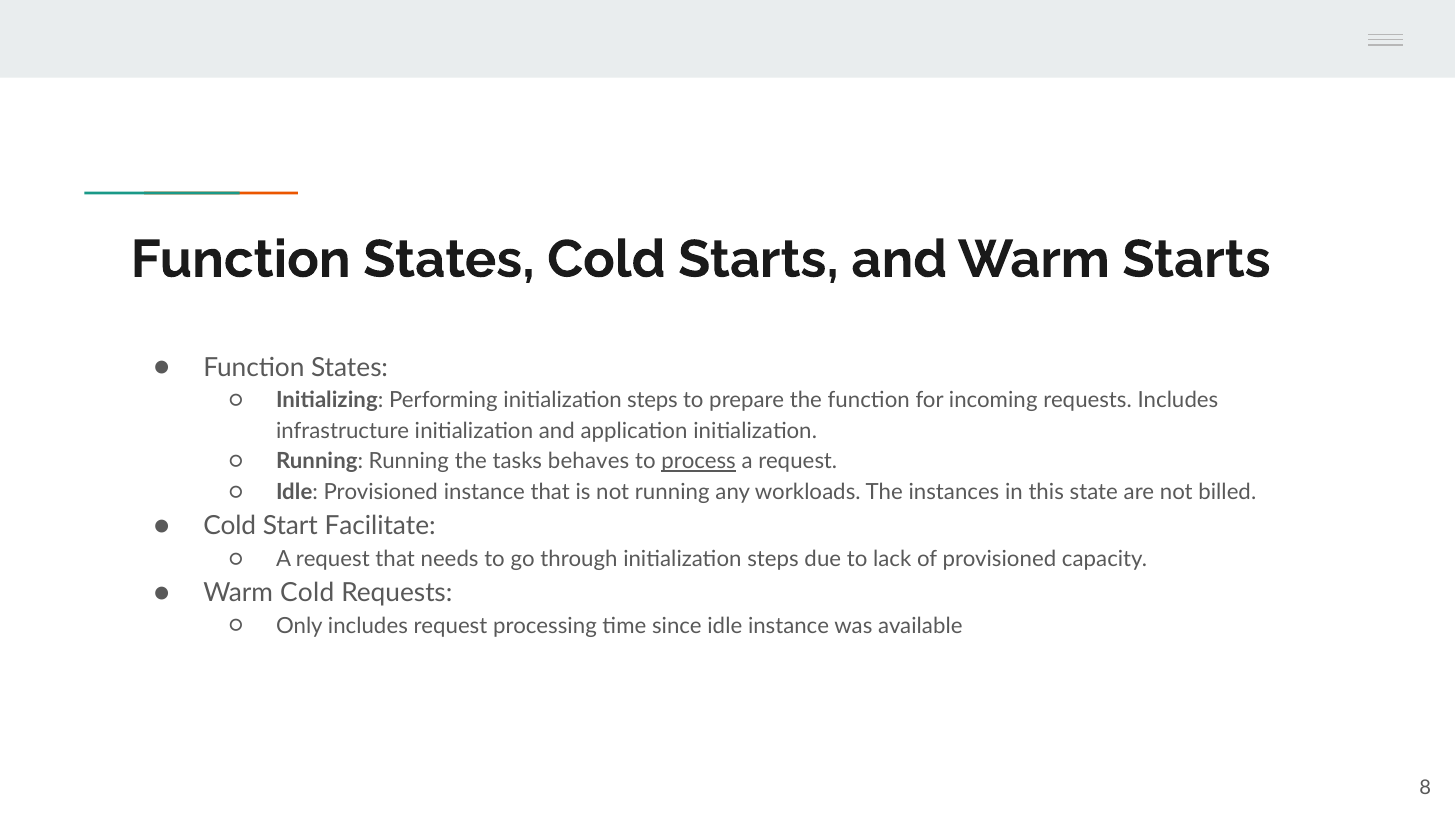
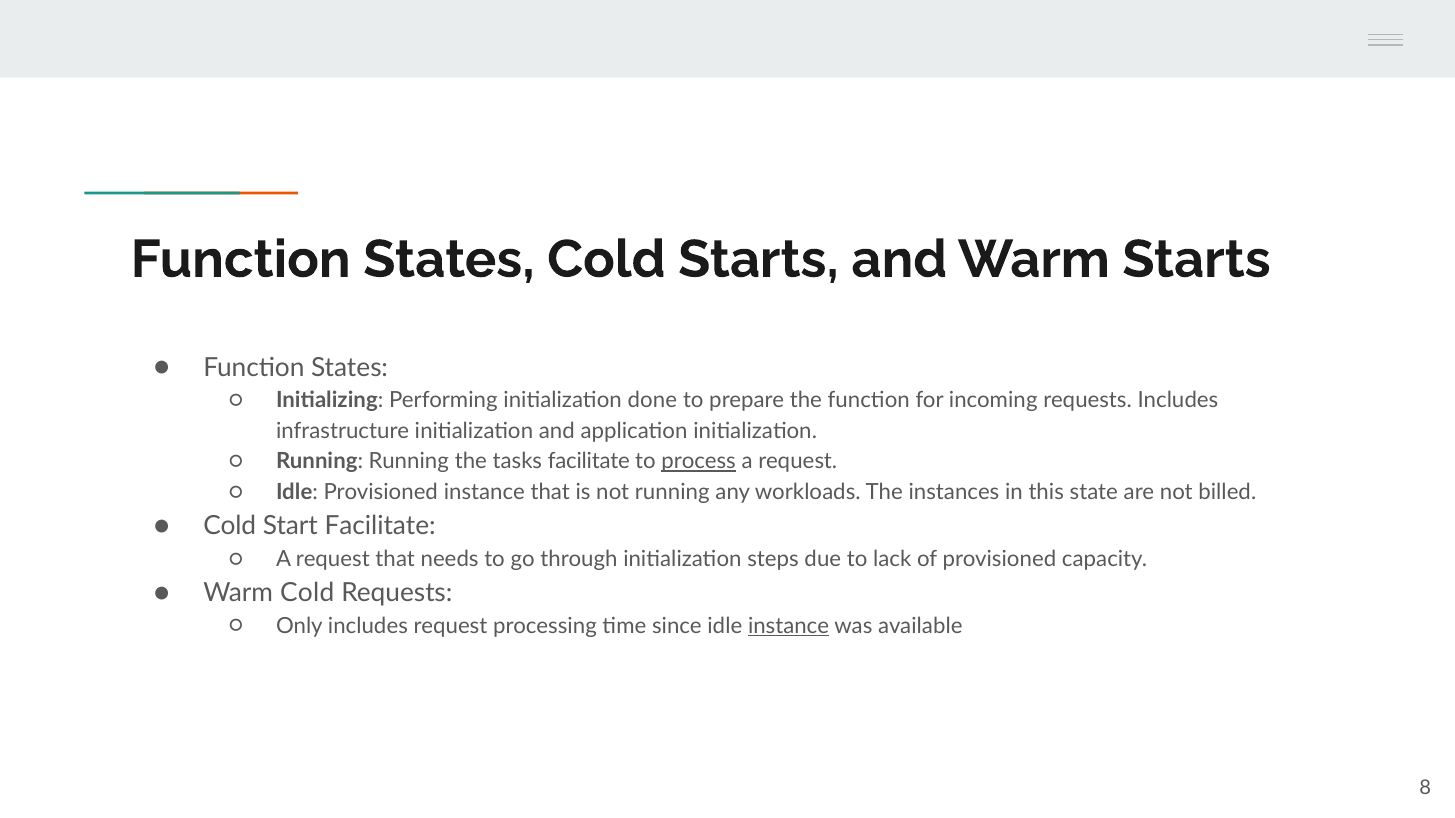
Performing initialization steps: steps -> done
tasks behaves: behaves -> facilitate
instance at (789, 626) underline: none -> present
